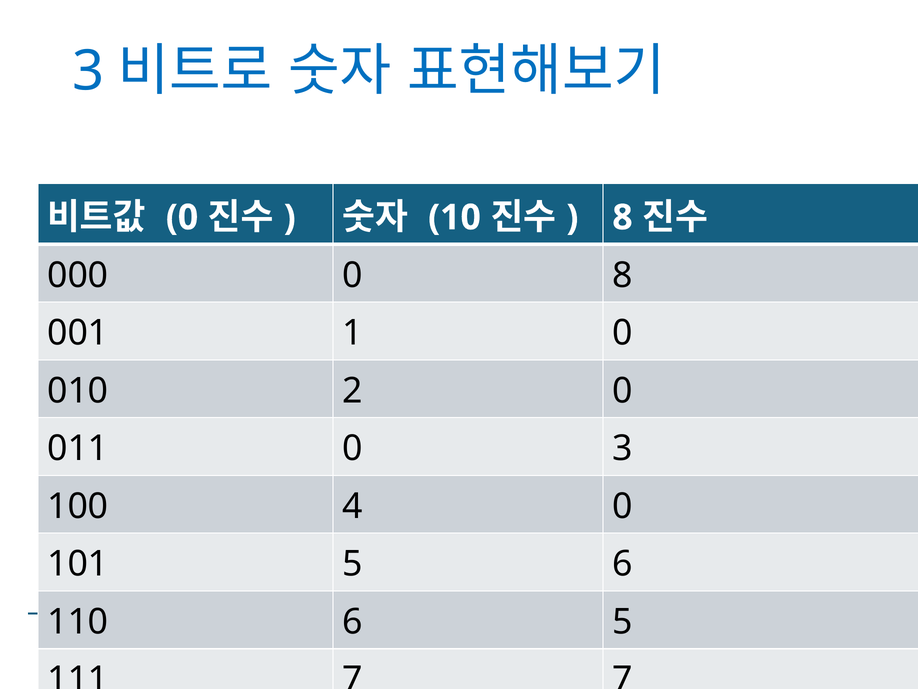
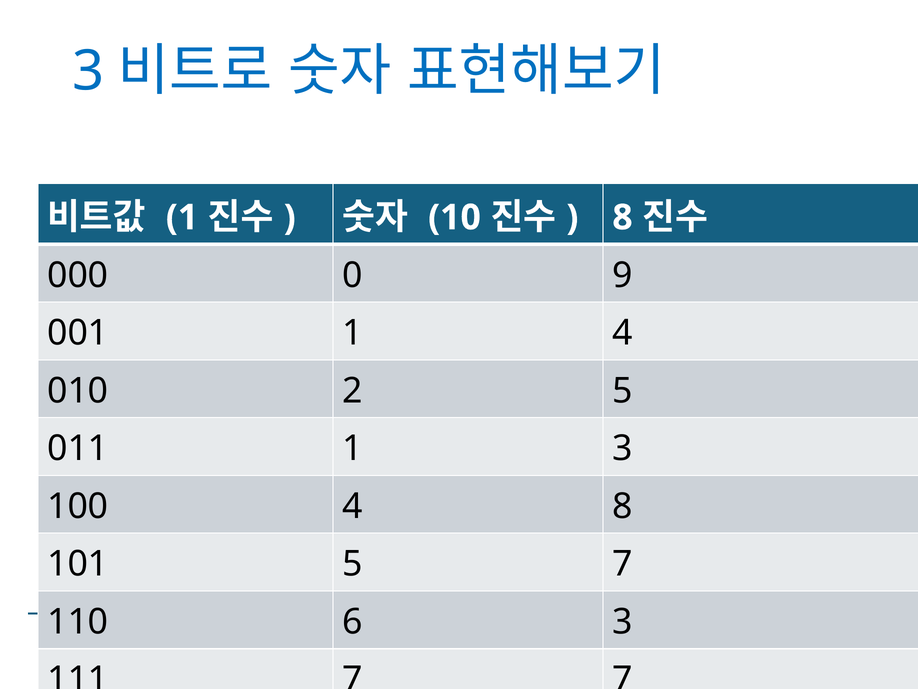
0 at (182, 217): 0 -> 1
0 8: 8 -> 9
1 0: 0 -> 4
2 0: 0 -> 5
011 0: 0 -> 1
4 0: 0 -> 8
5 6: 6 -> 7
6 5: 5 -> 3
